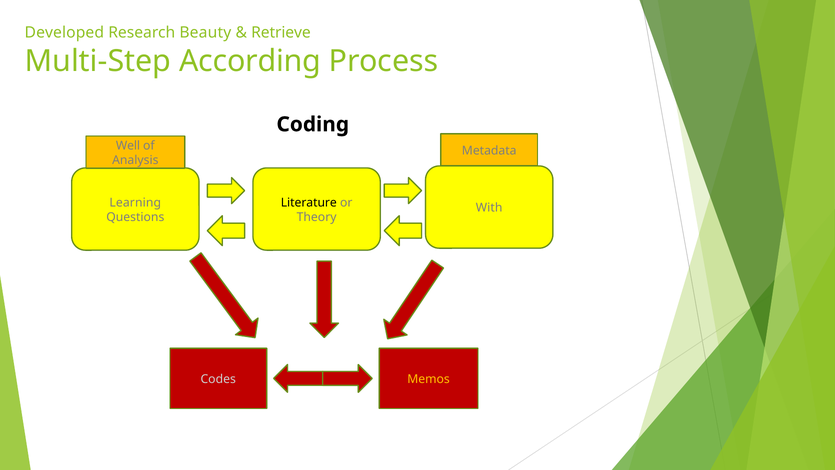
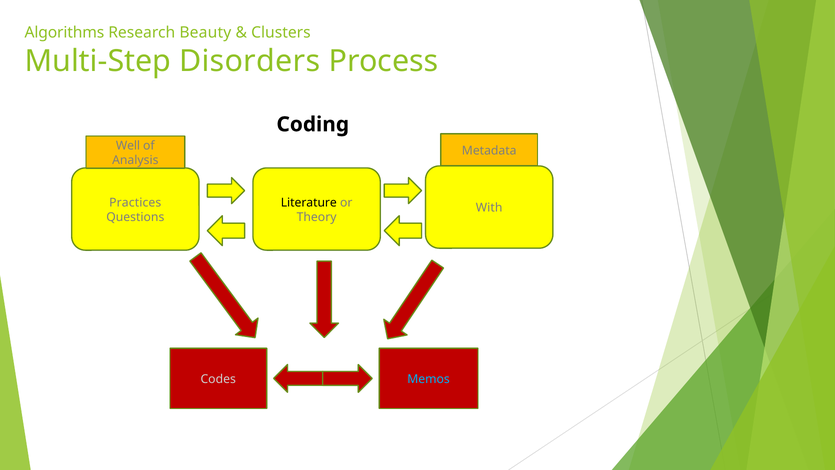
Developed: Developed -> Algorithms
Retrieve: Retrieve -> Clusters
According: According -> Disorders
Learning: Learning -> Practices
Memos colour: yellow -> light blue
